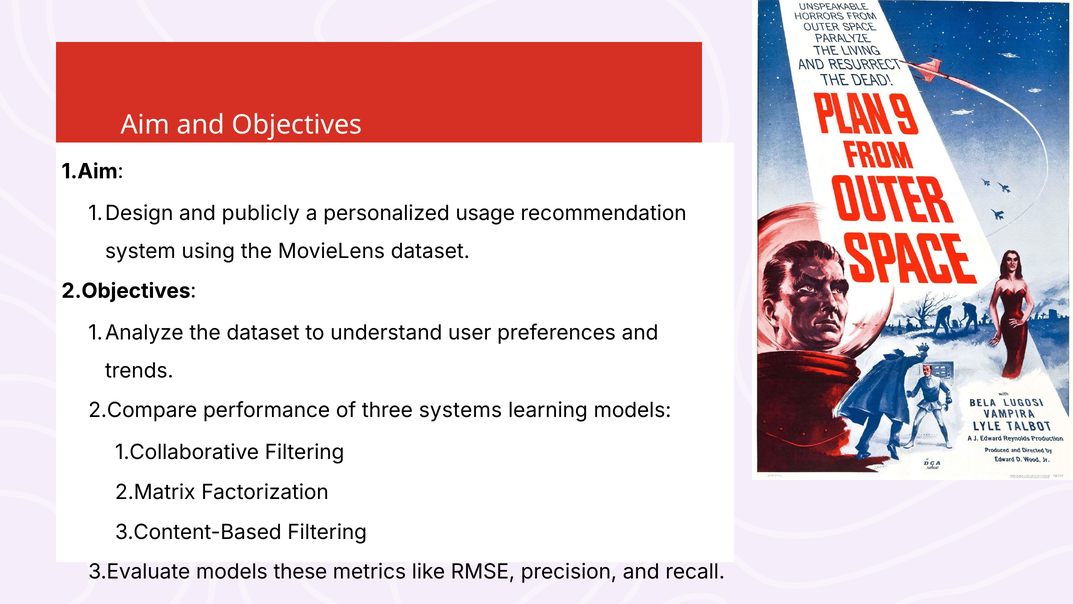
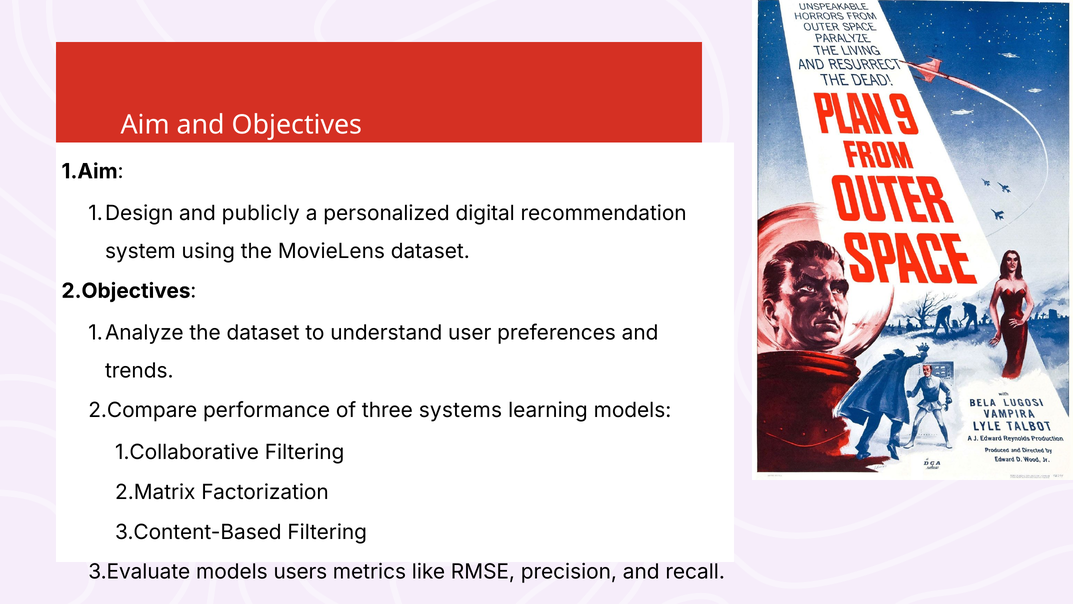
usage: usage -> digital
these: these -> users
